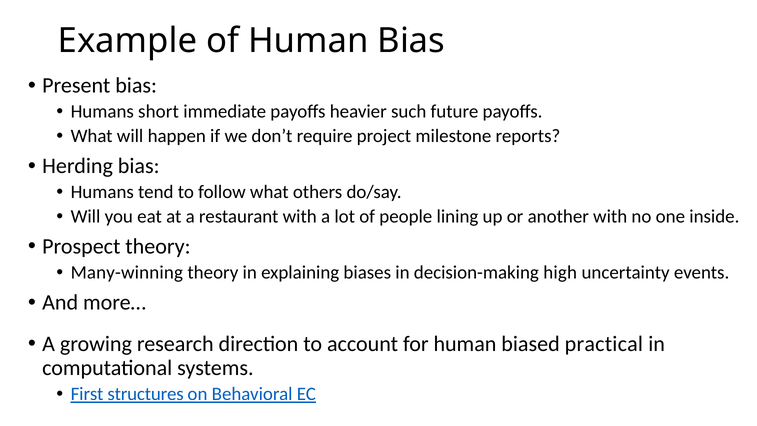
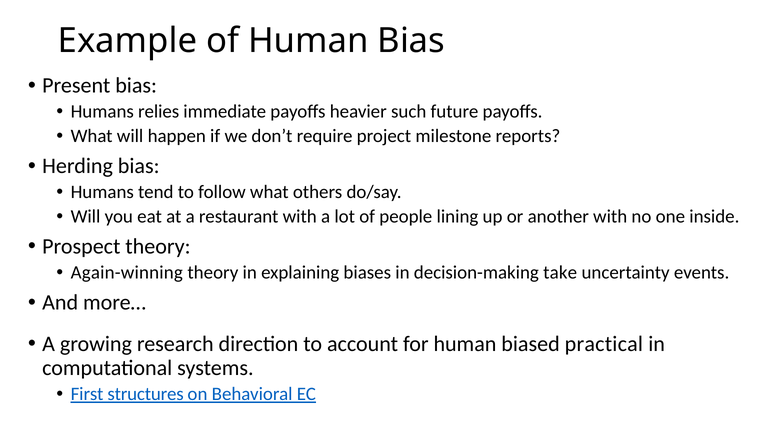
short: short -> relies
Many-winning: Many-winning -> Again-winning
high: high -> take
